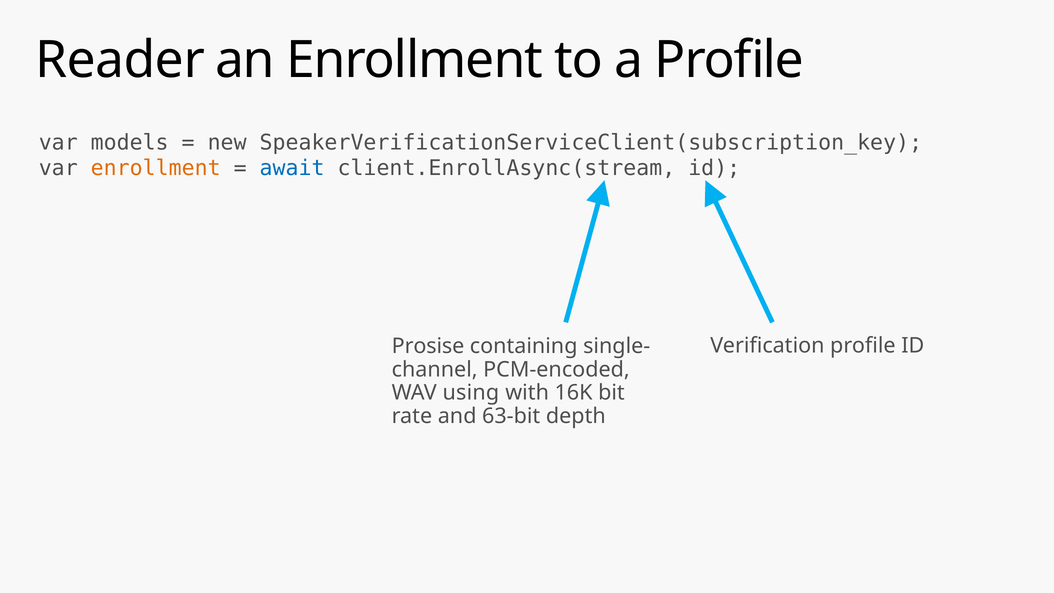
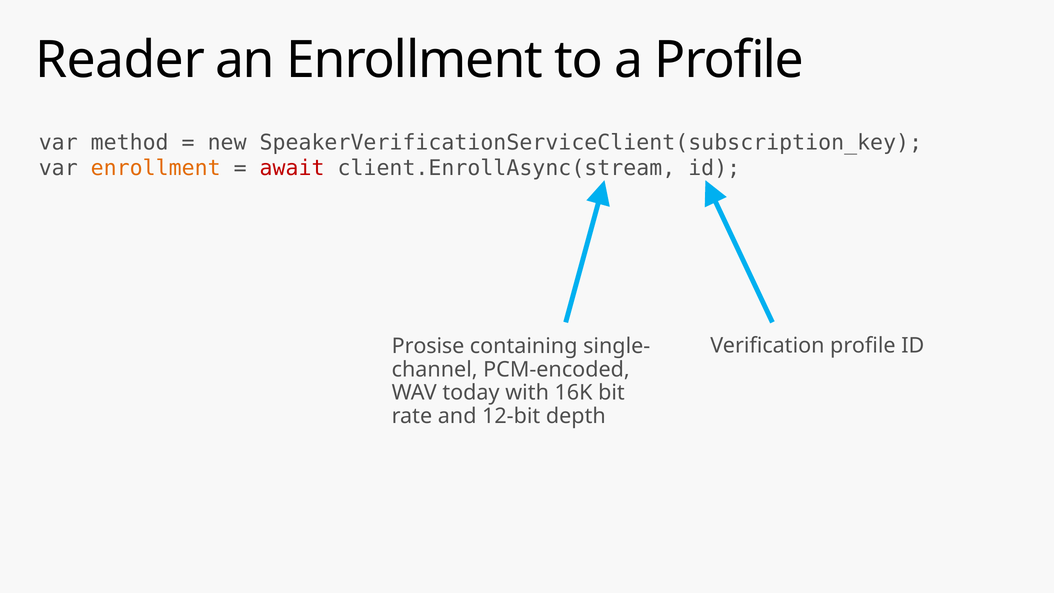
models: models -> method
await colour: blue -> red
using: using -> today
63-bit: 63-bit -> 12-bit
